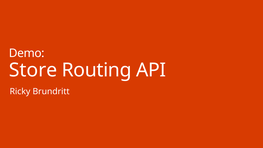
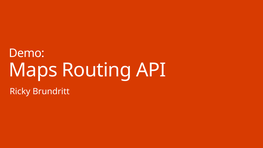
Store: Store -> Maps
